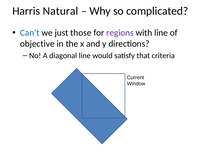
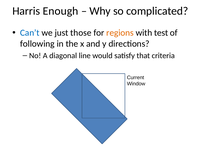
Natural: Natural -> Enough
regions colour: purple -> orange
with line: line -> test
objective: objective -> following
